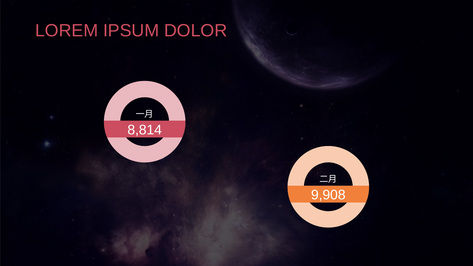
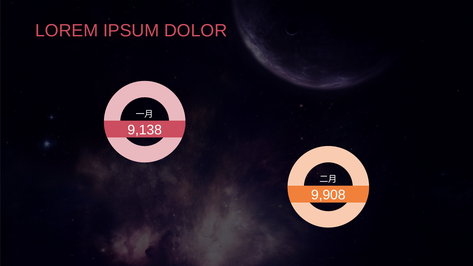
8,814: 8,814 -> 9,138
